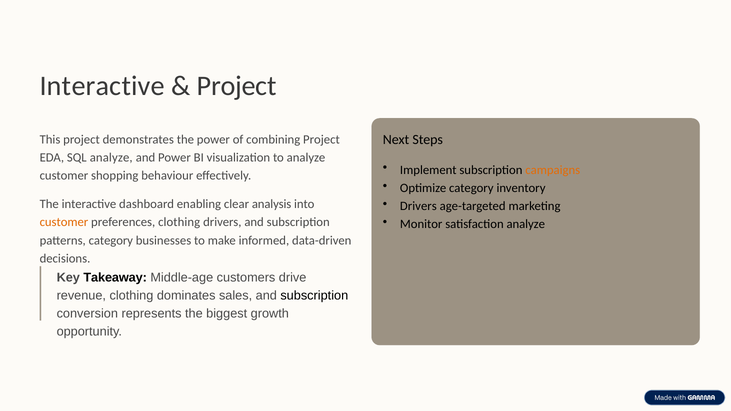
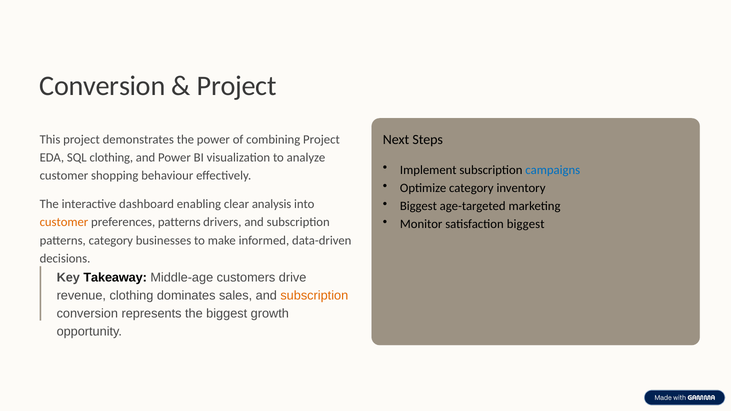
Interactive at (102, 86): Interactive -> Conversion
SQL analyze: analyze -> clothing
campaigns colour: orange -> blue
Drivers at (418, 206): Drivers -> Biggest
preferences clothing: clothing -> patterns
satisfaction analyze: analyze -> biggest
subscription at (314, 296) colour: black -> orange
